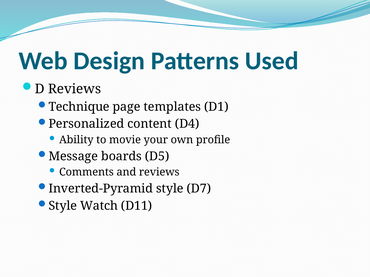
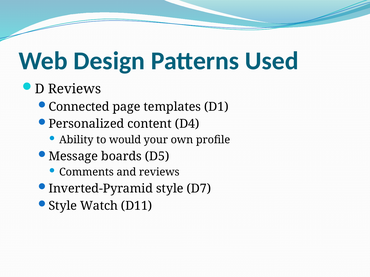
Technique: Technique -> Connected
movie: movie -> would
